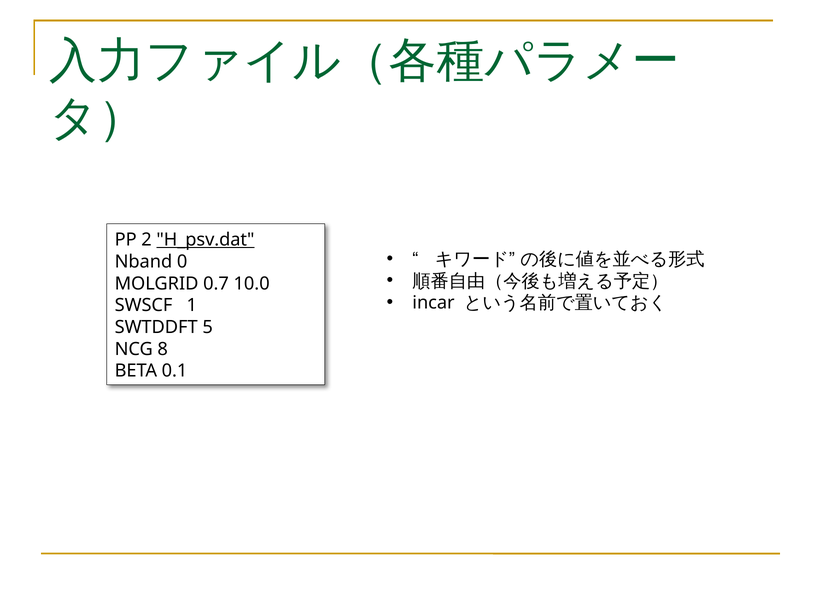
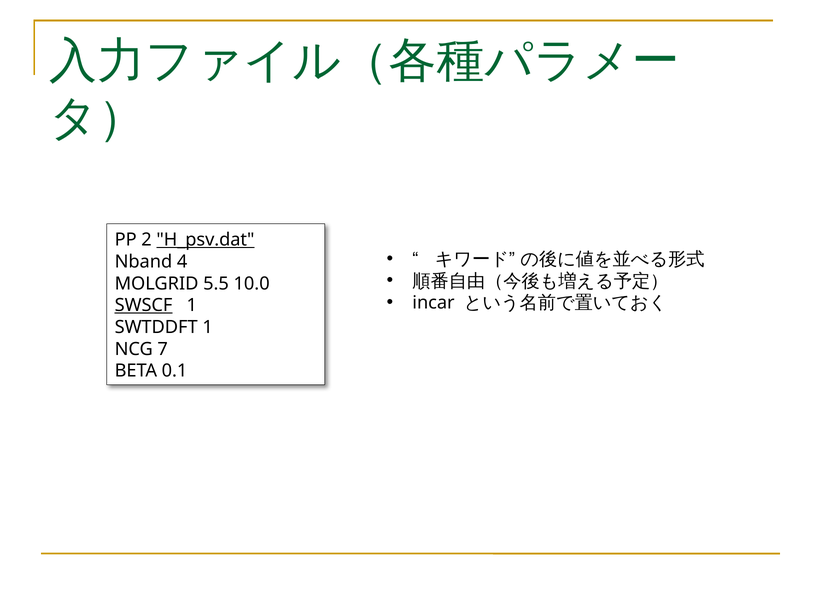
0: 0 -> 4
0.7: 0.7 -> 5.5
SWSCF underline: none -> present
SWTDDFT 5: 5 -> 1
8: 8 -> 7
